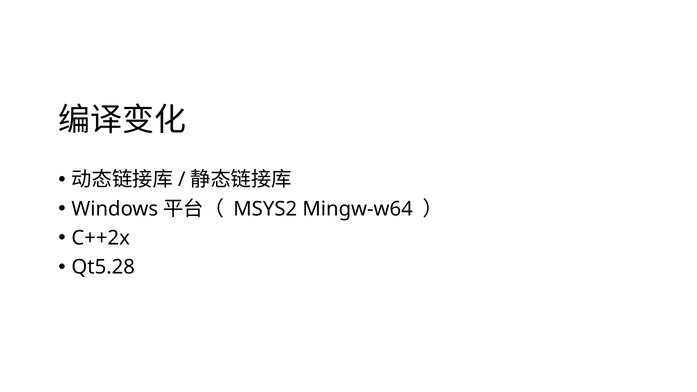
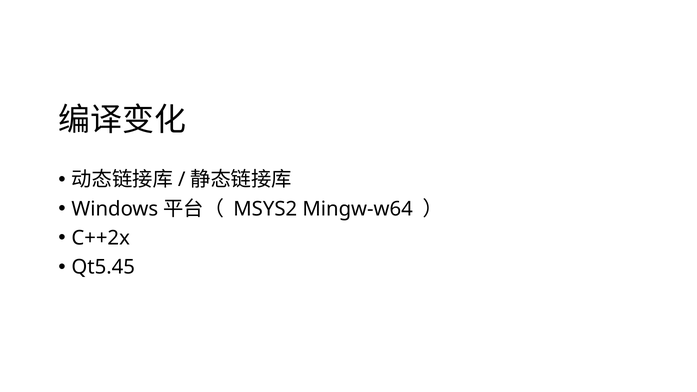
Qt5.28: Qt5.28 -> Qt5.45
